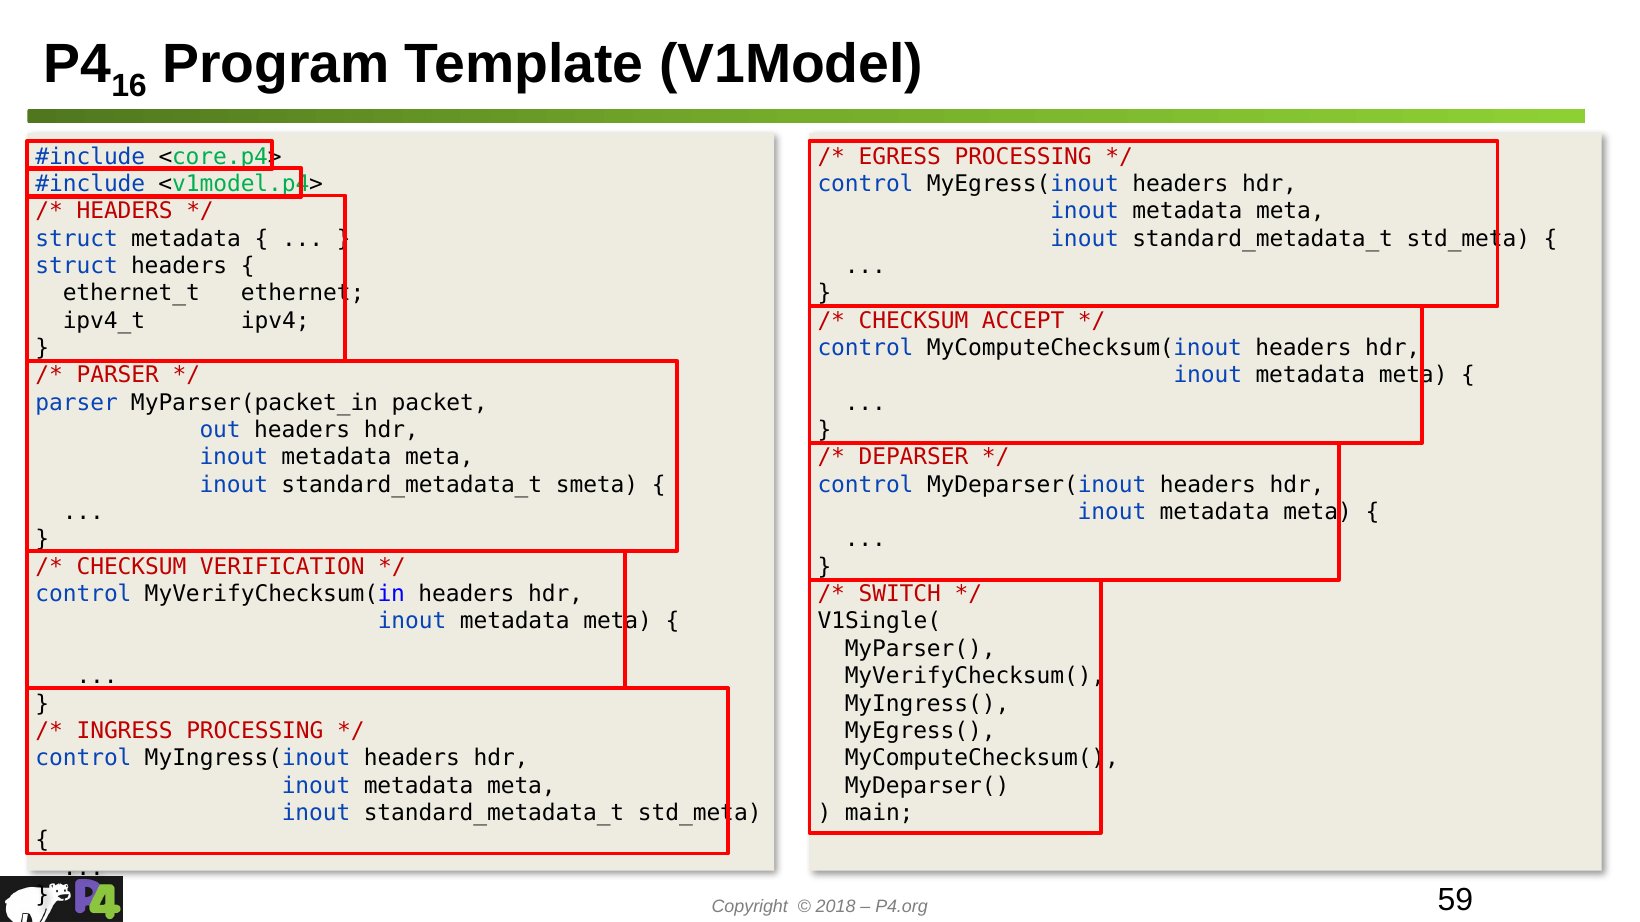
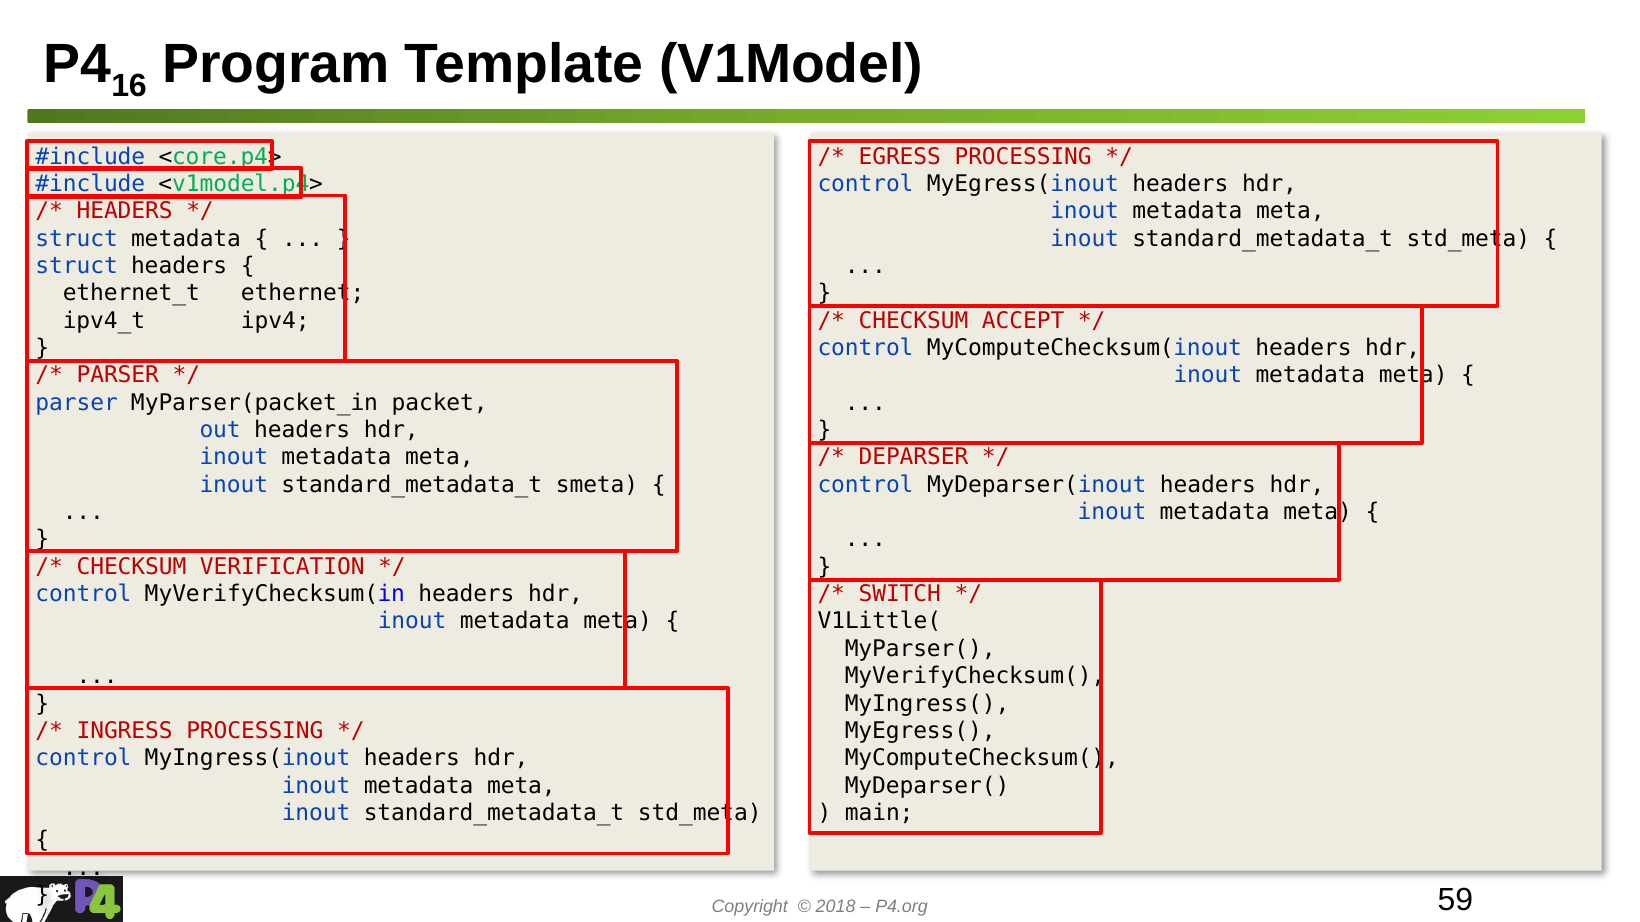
V1Single(: V1Single( -> V1Little(
